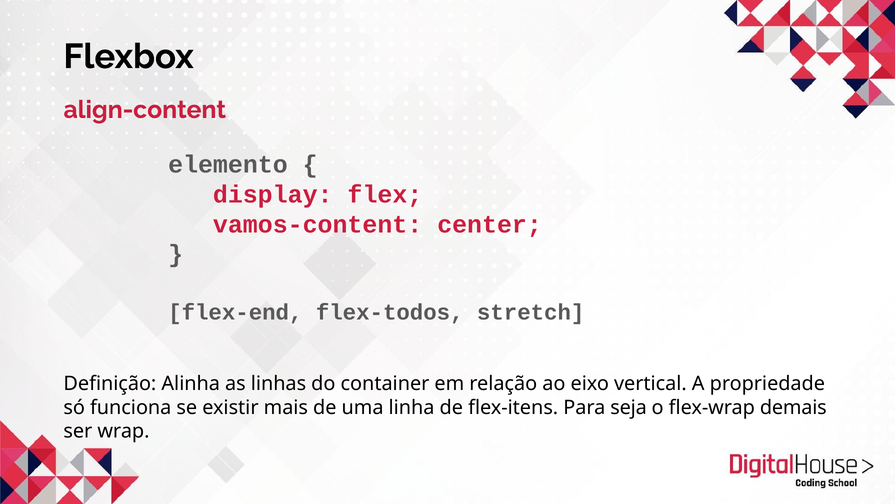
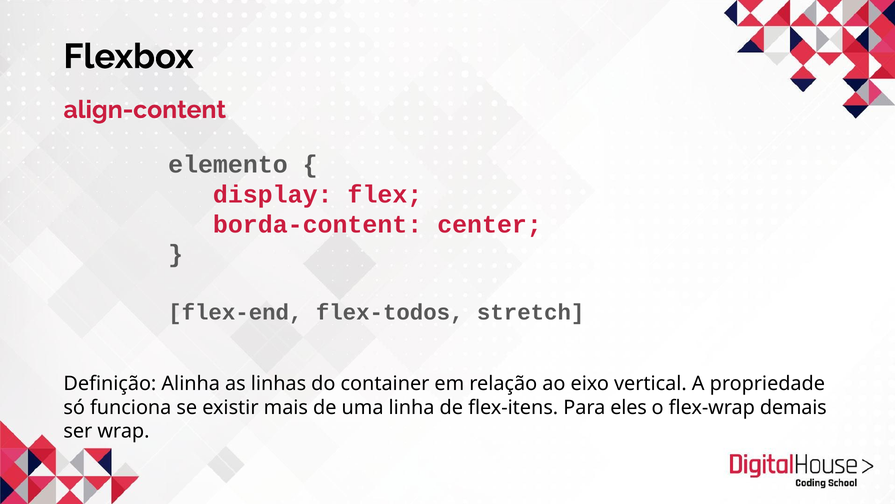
vamos-content: vamos-content -> borda-content
seja: seja -> eles
